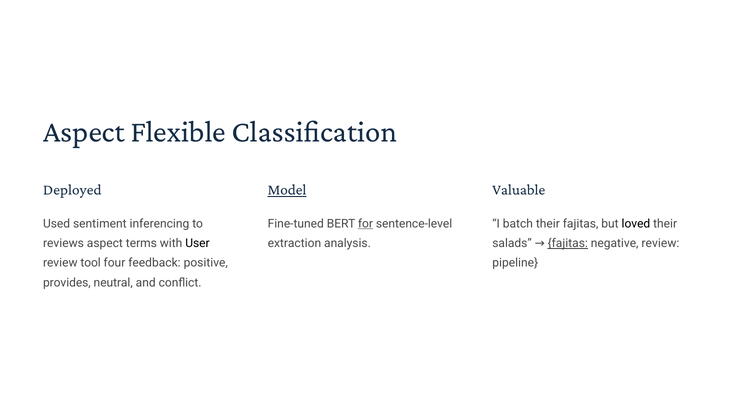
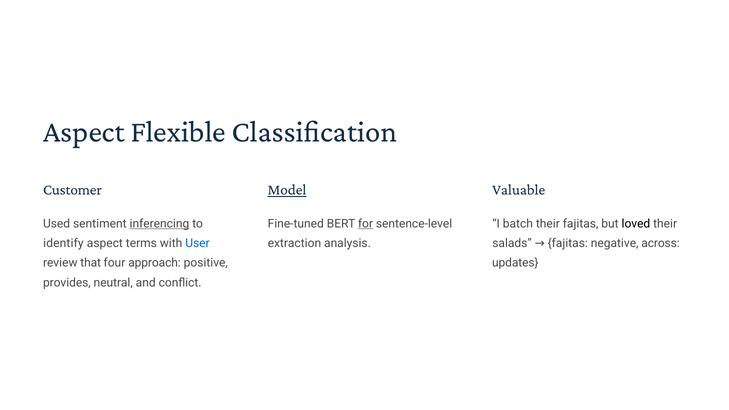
Deployed: Deployed -> Customer
inferencing underline: none -> present
reviews: reviews -> identify
User colour: black -> blue
fajitas at (568, 243) underline: present -> none
negative review: review -> across
tool: tool -> that
feedback: feedback -> approach
pipeline: pipeline -> updates
